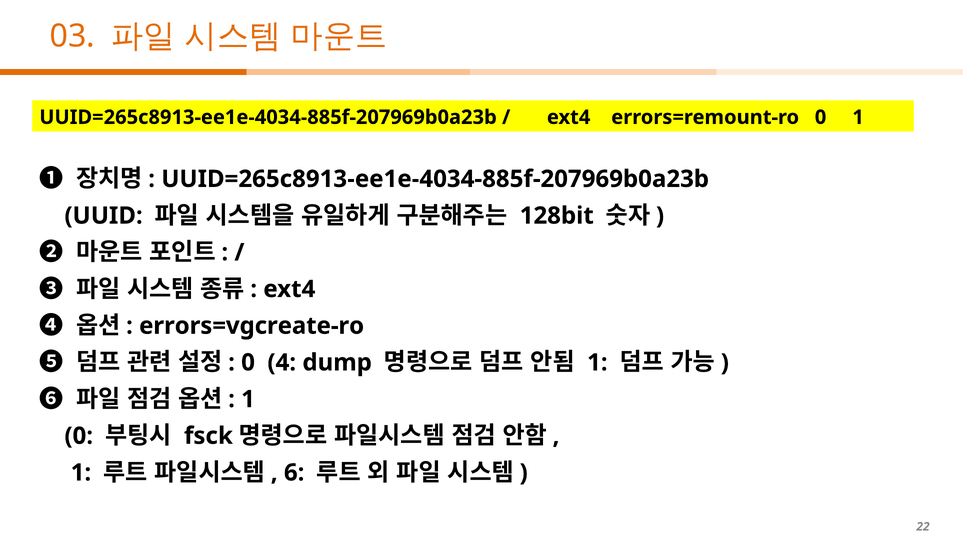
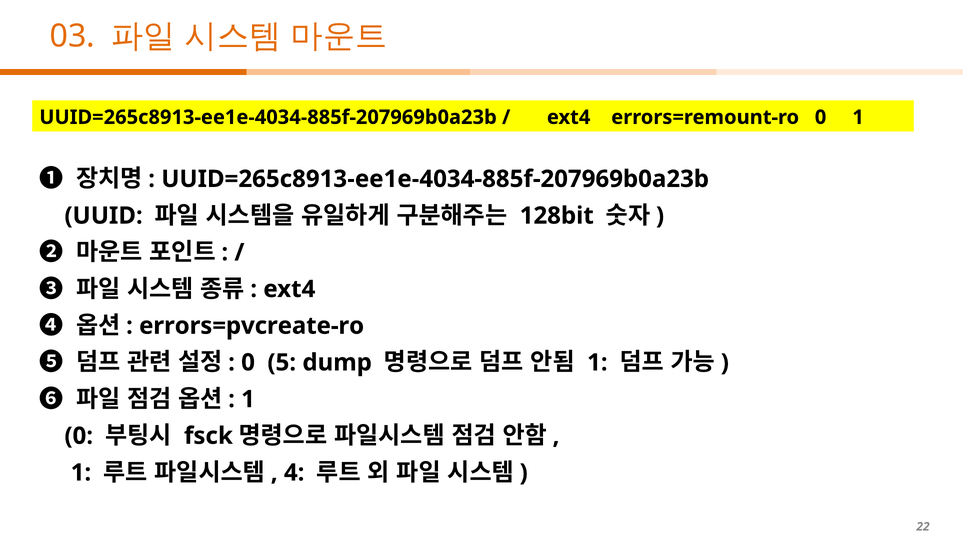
errors=vgcreate-ro: errors=vgcreate-ro -> errors=pvcreate-ro
4: 4 -> 5
6: 6 -> 4
